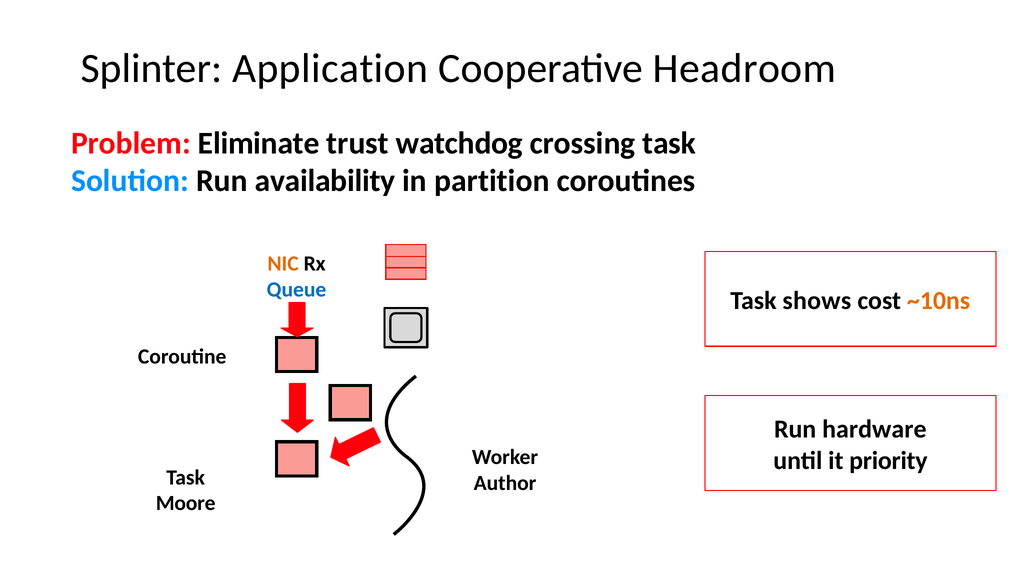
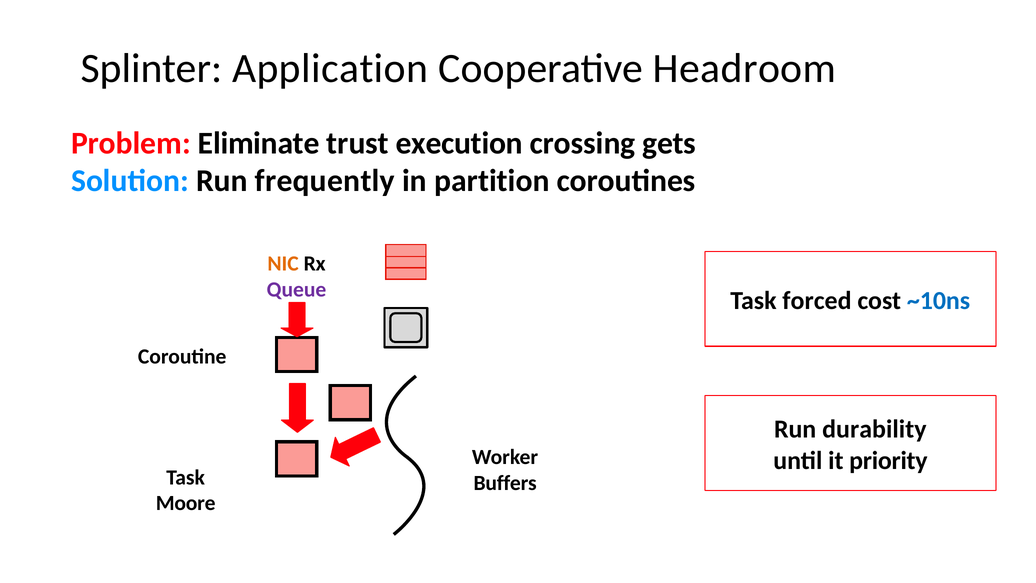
watchdog: watchdog -> execution
crossing task: task -> gets
availability: availability -> frequently
Queue colour: blue -> purple
shows: shows -> forced
~10ns colour: orange -> blue
hardware: hardware -> durability
Author: Author -> Buffers
